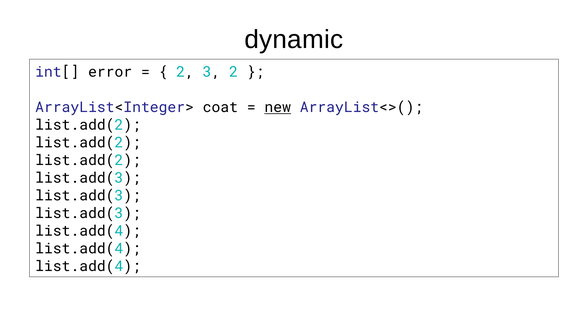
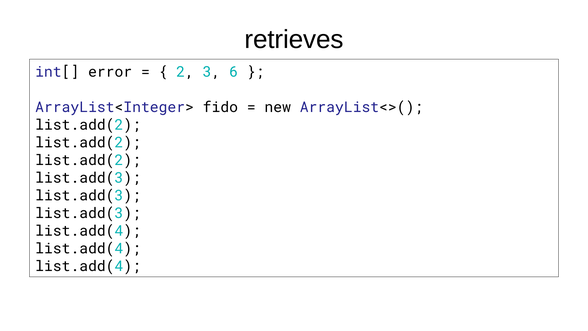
dynamic: dynamic -> retrieves
3 2: 2 -> 6
coat: coat -> fido
new underline: present -> none
